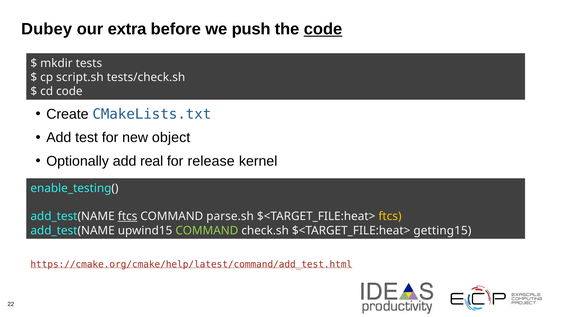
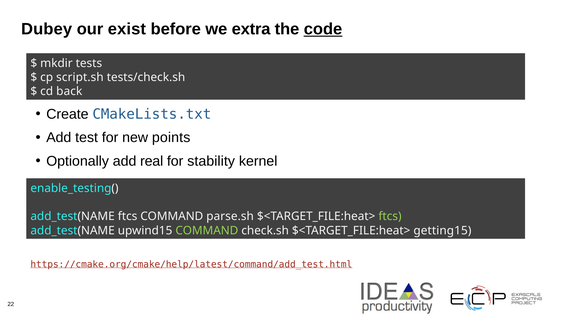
extra: extra -> exist
push: push -> extra
cd code: code -> back
object: object -> points
release: release -> stability
ftcs at (128, 217) underline: present -> none
ftcs at (390, 217) colour: yellow -> light green
